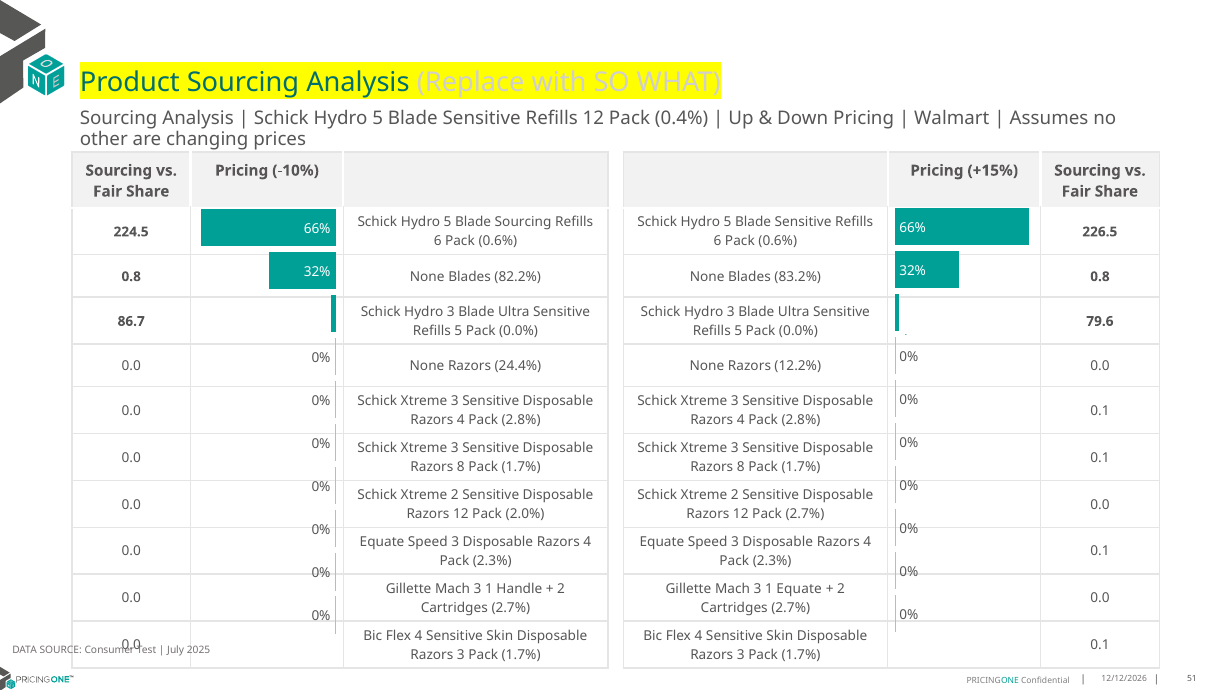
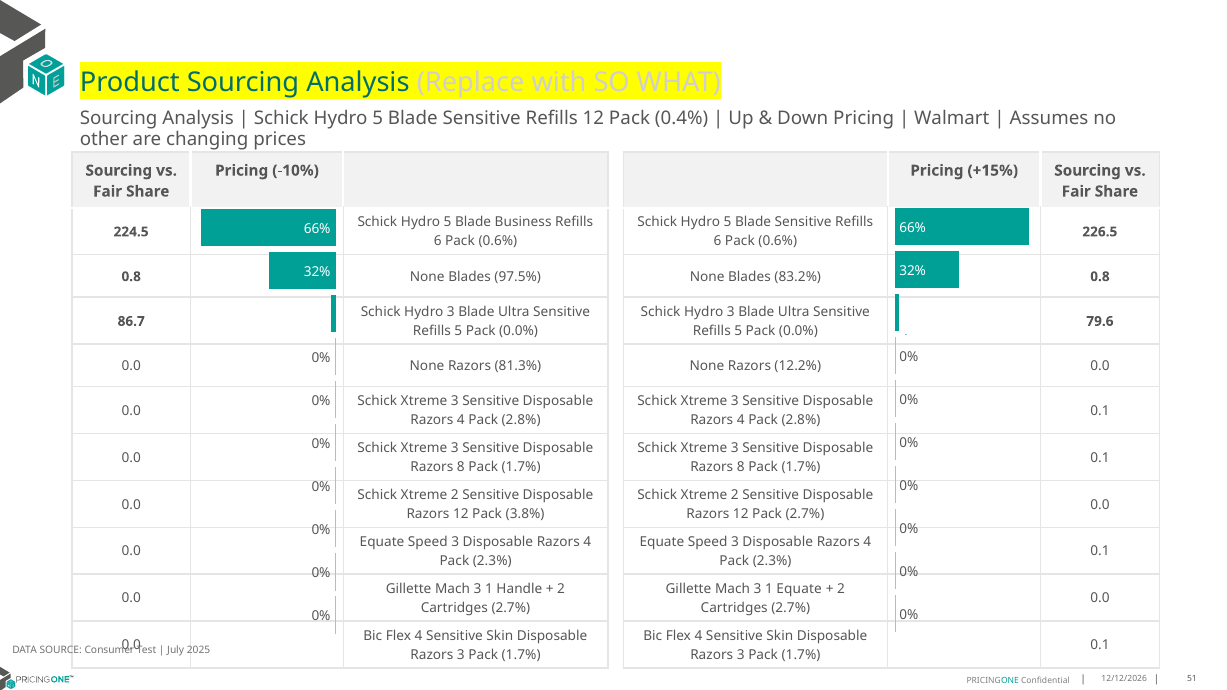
Blade Sourcing: Sourcing -> Business
82.2%: 82.2% -> 97.5%
24.4%: 24.4% -> 81.3%
2.0%: 2.0% -> 3.8%
